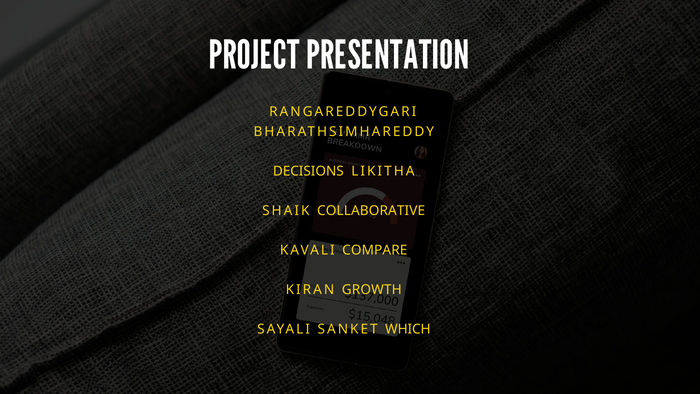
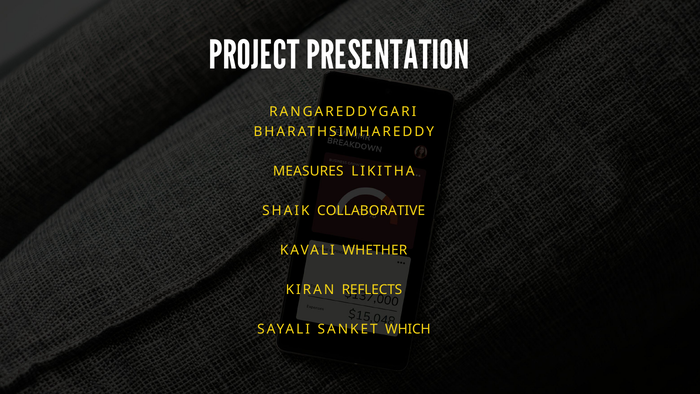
DECISIONS: DECISIONS -> MEASURES
COMPARE: COMPARE -> WHETHER
GROWTH: GROWTH -> REFLECTS
